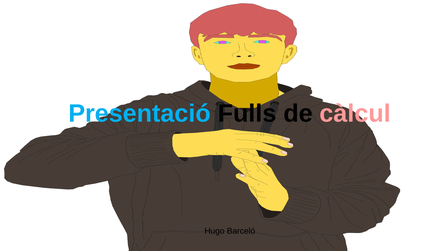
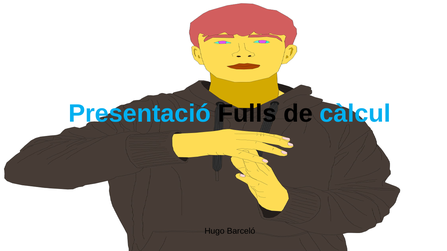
càlcul colour: pink -> light blue
